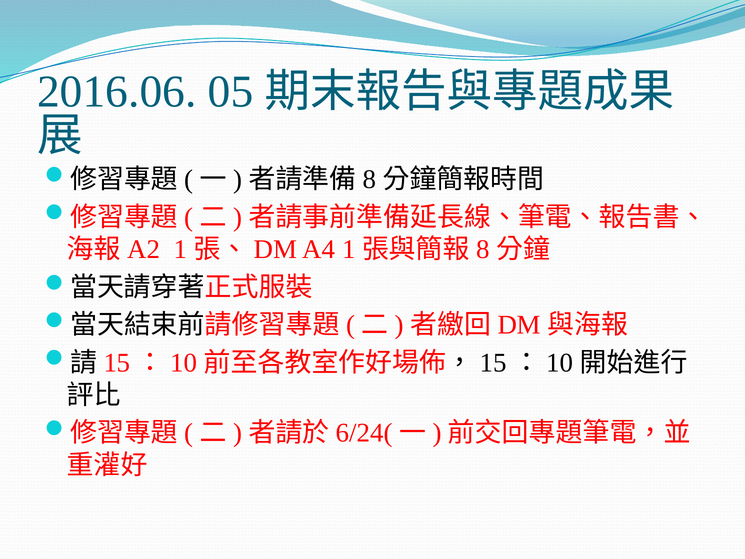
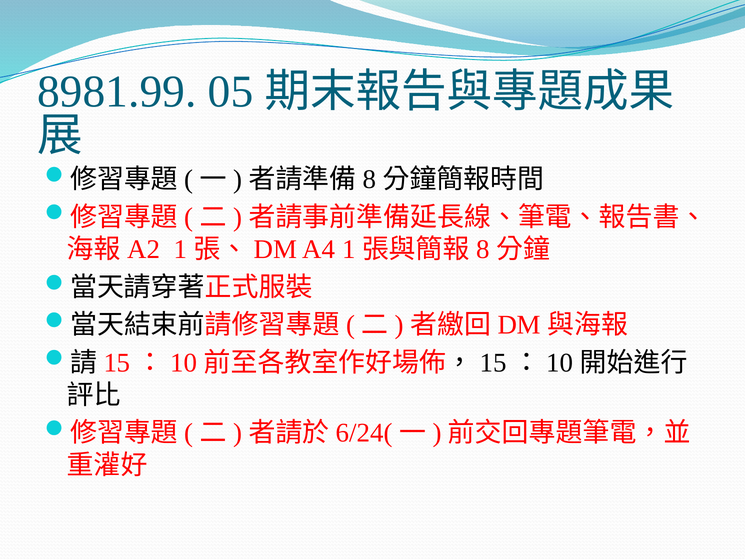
2016.06: 2016.06 -> 8981.99
